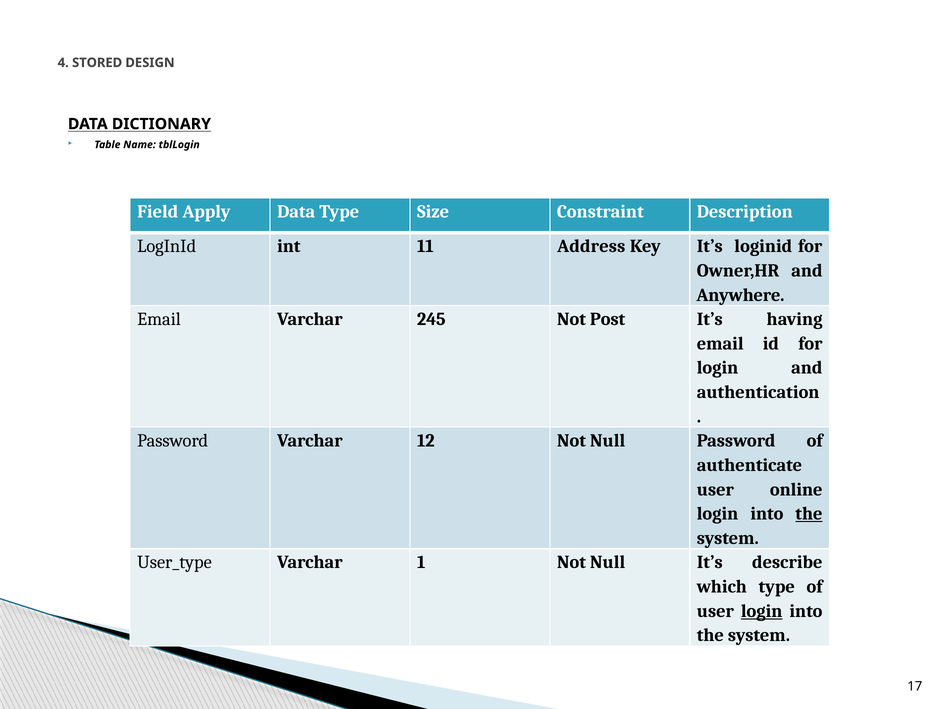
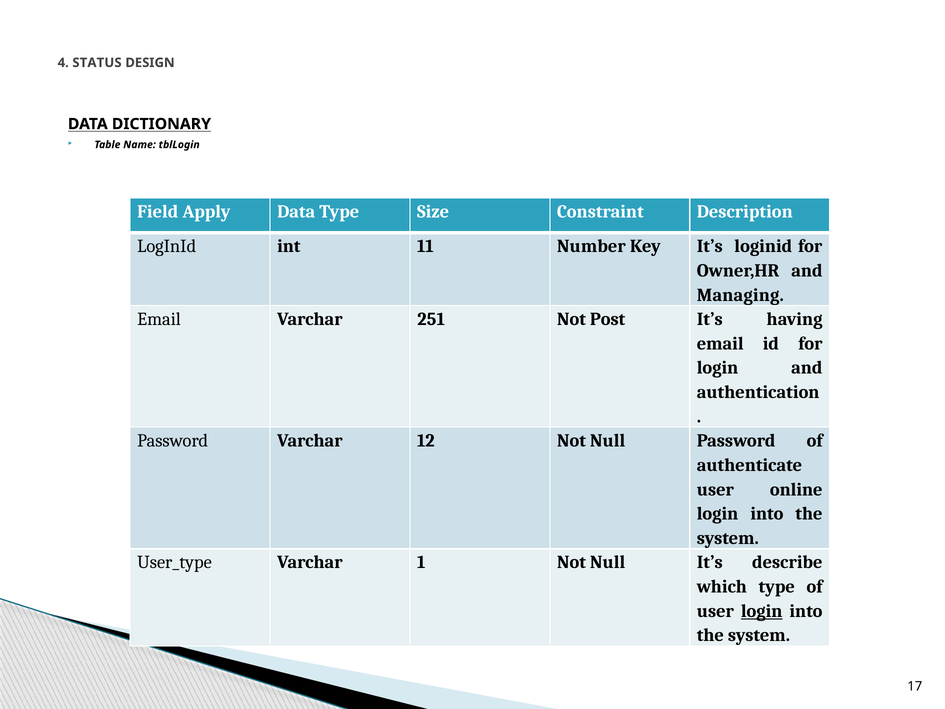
STORED: STORED -> STATUS
Address: Address -> Number
Anywhere: Anywhere -> Managing
245: 245 -> 251
the at (809, 514) underline: present -> none
